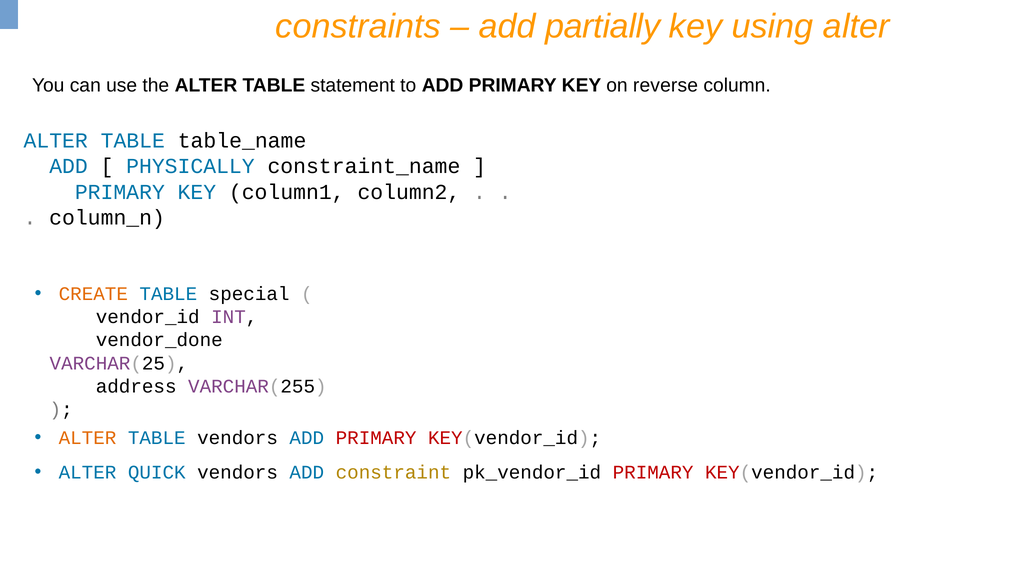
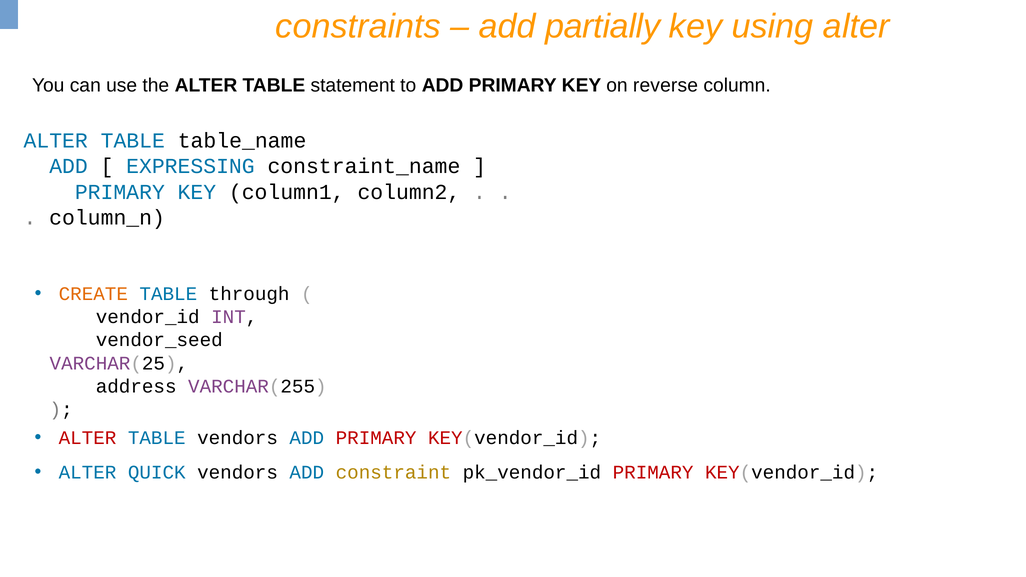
PHYSICALLY: PHYSICALLY -> EXPRESSING
special: special -> through
vendor_done: vendor_done -> vendor_seed
ALTER at (88, 438) colour: orange -> red
